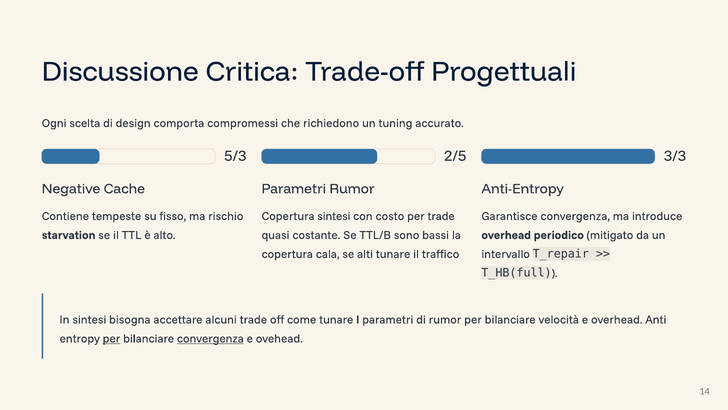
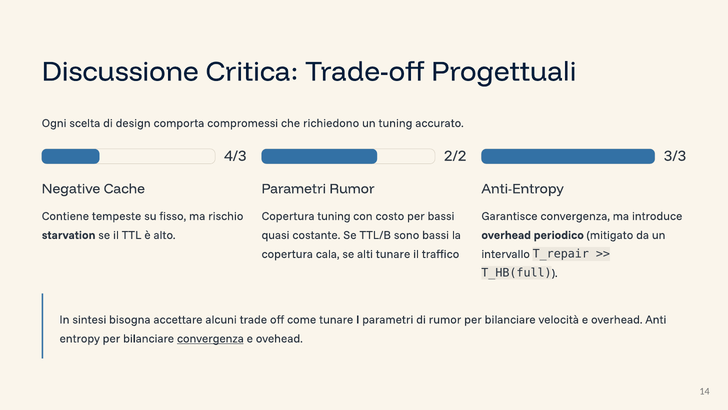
5/3: 5/3 -> 4/3
2/5: 2/5 -> 2/2
Copertura sintesi: sintesi -> tuning
per trade: trade -> bassi
per at (111, 338) underline: present -> none
